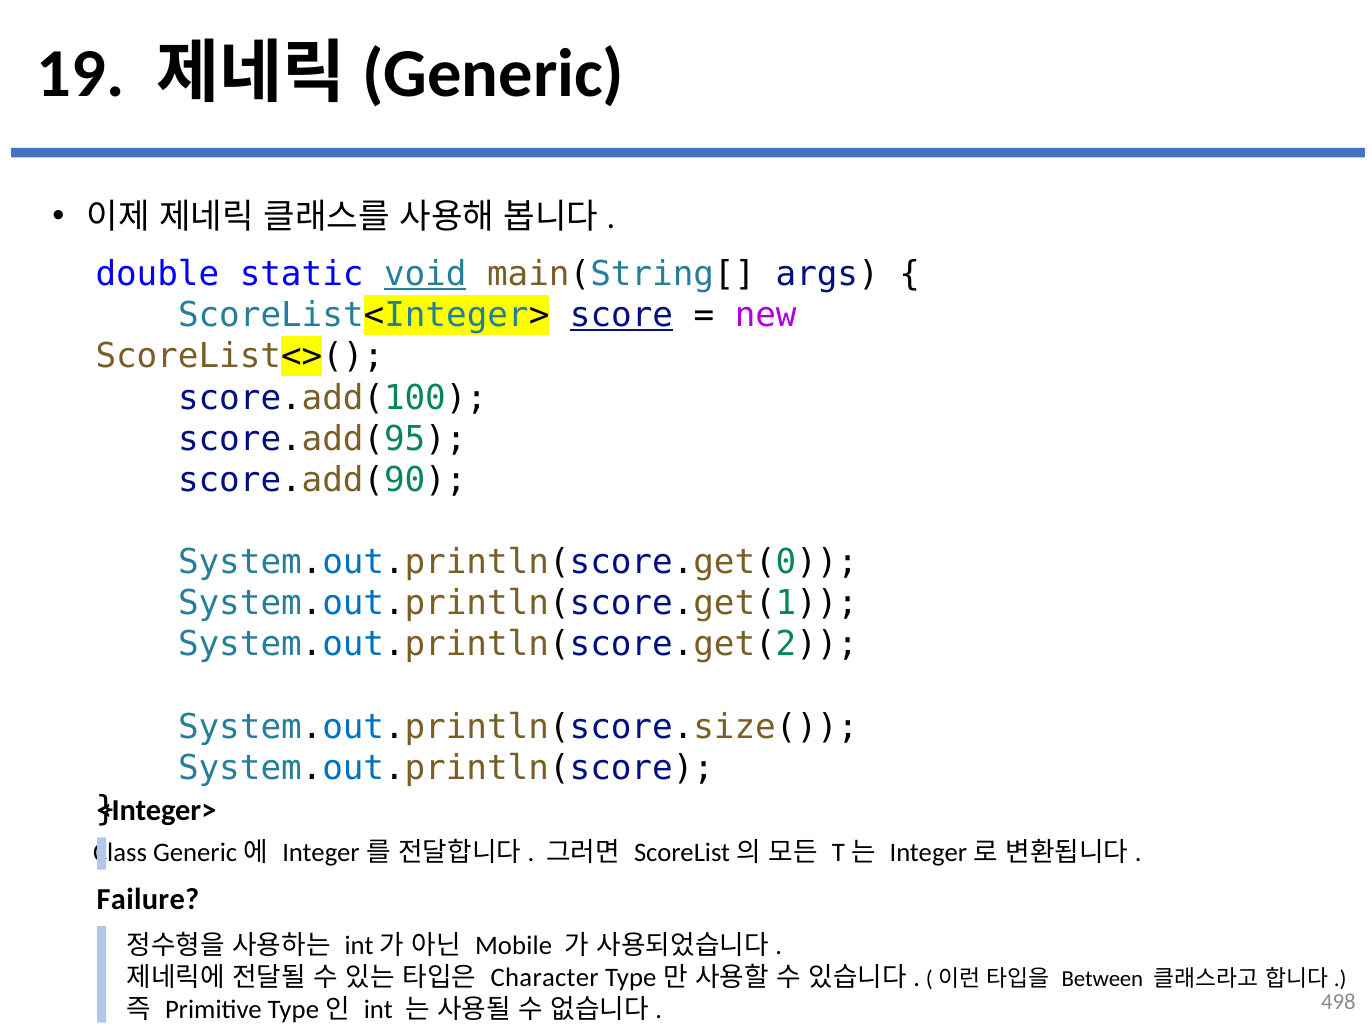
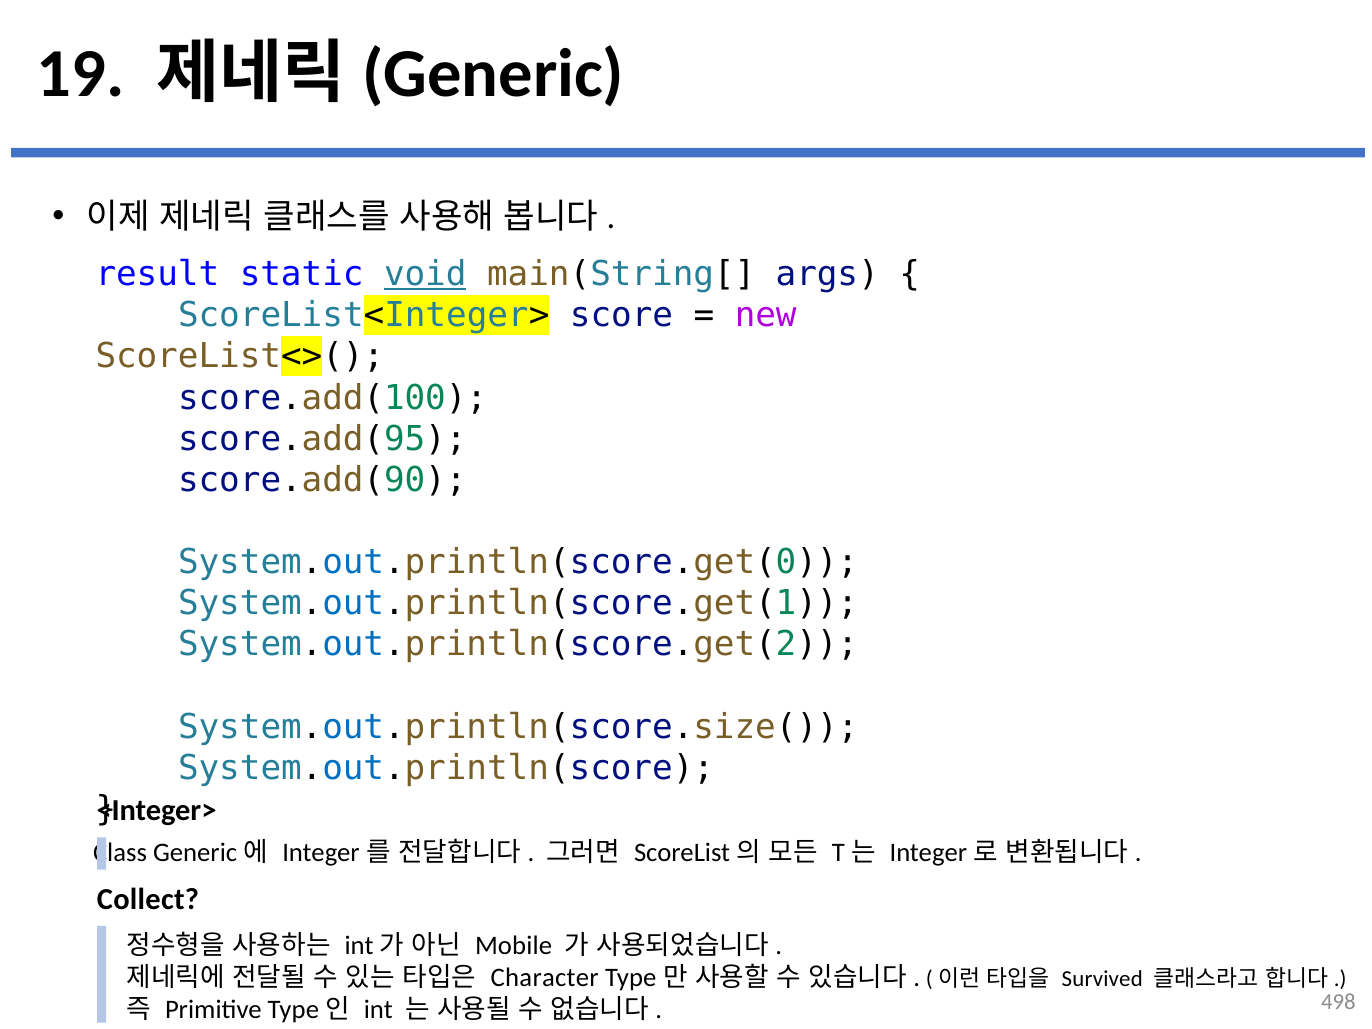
double: double -> result
score underline: present -> none
Failure: Failure -> Collect
Between: Between -> Survived
